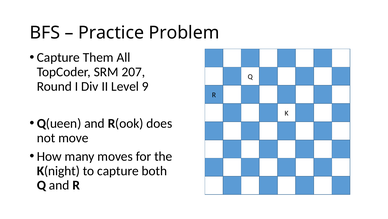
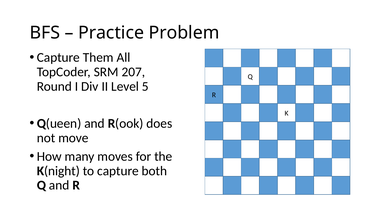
9: 9 -> 5
